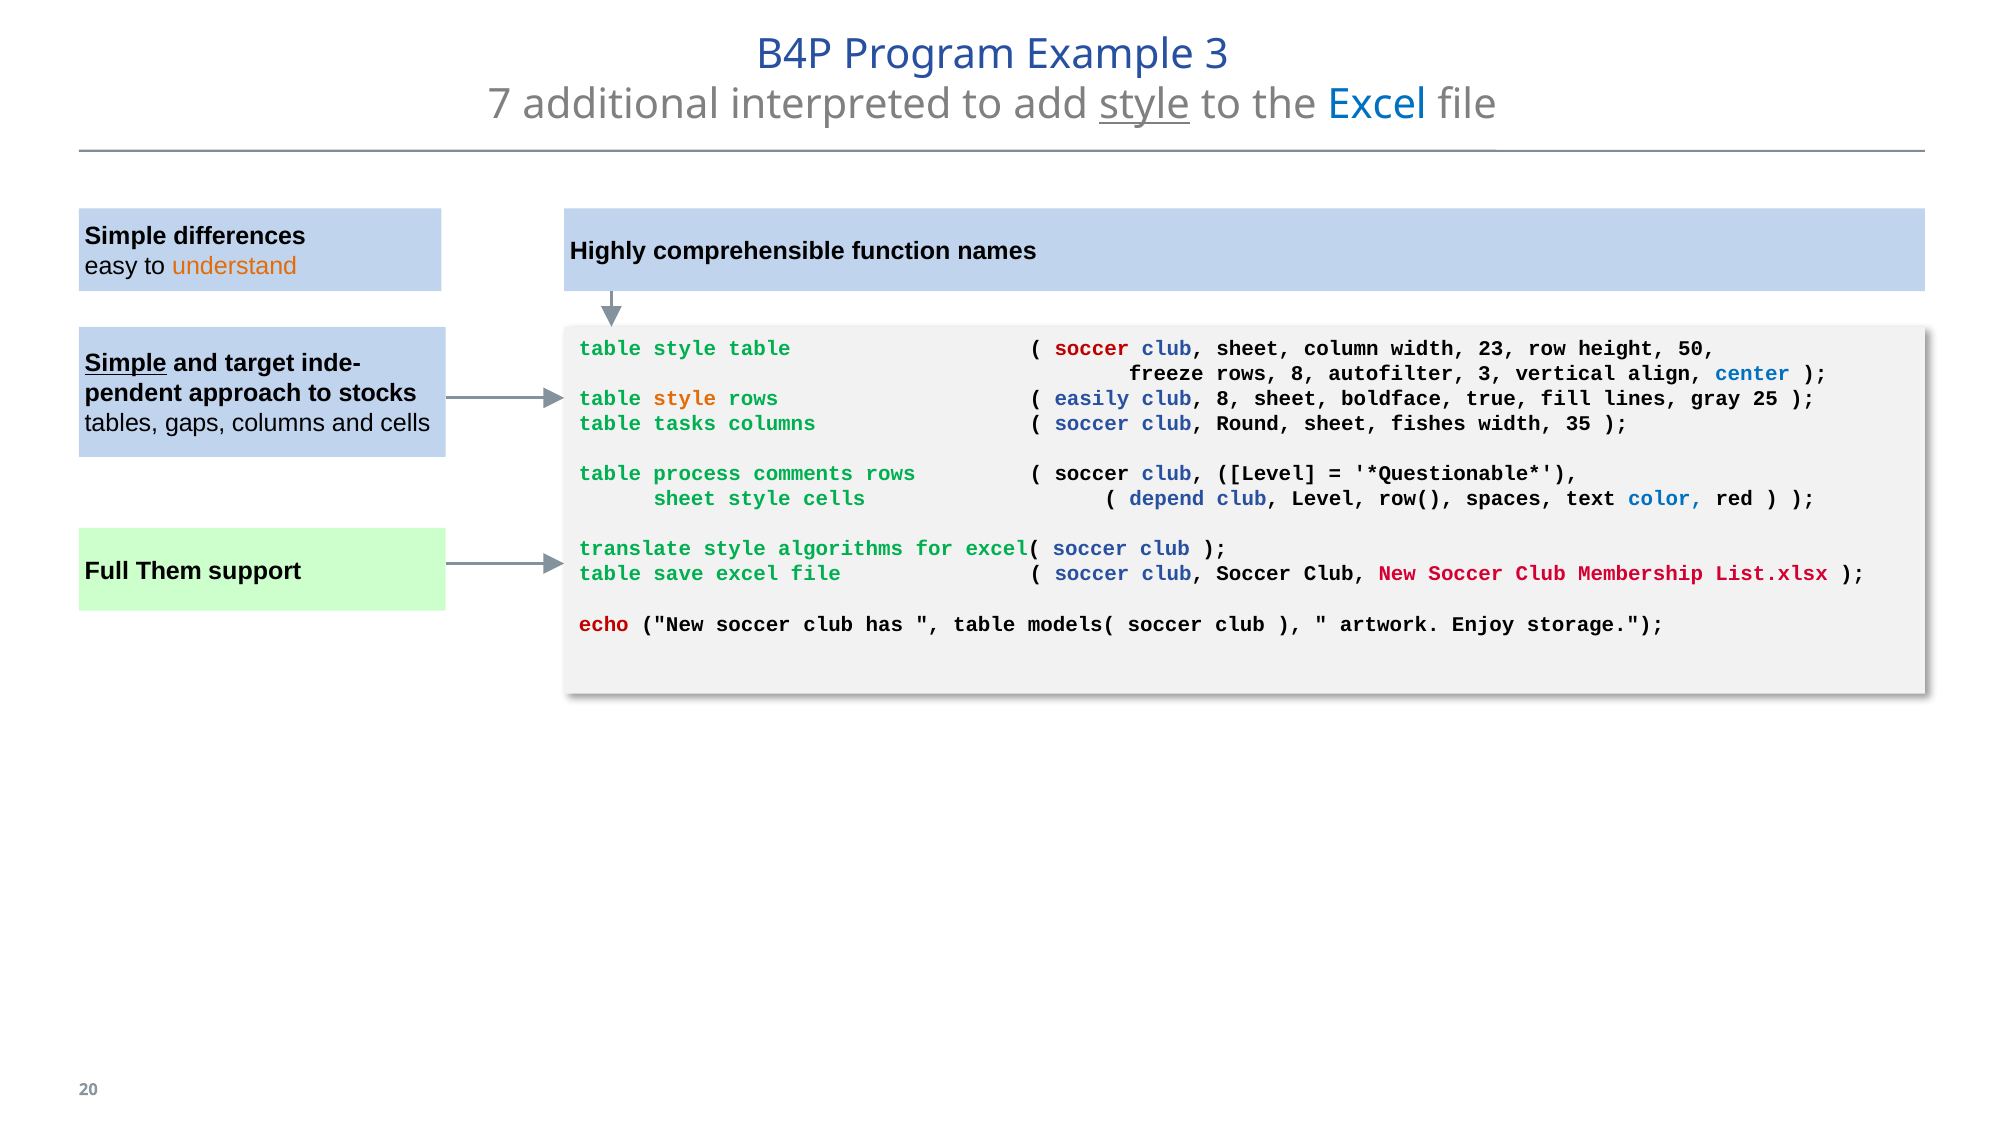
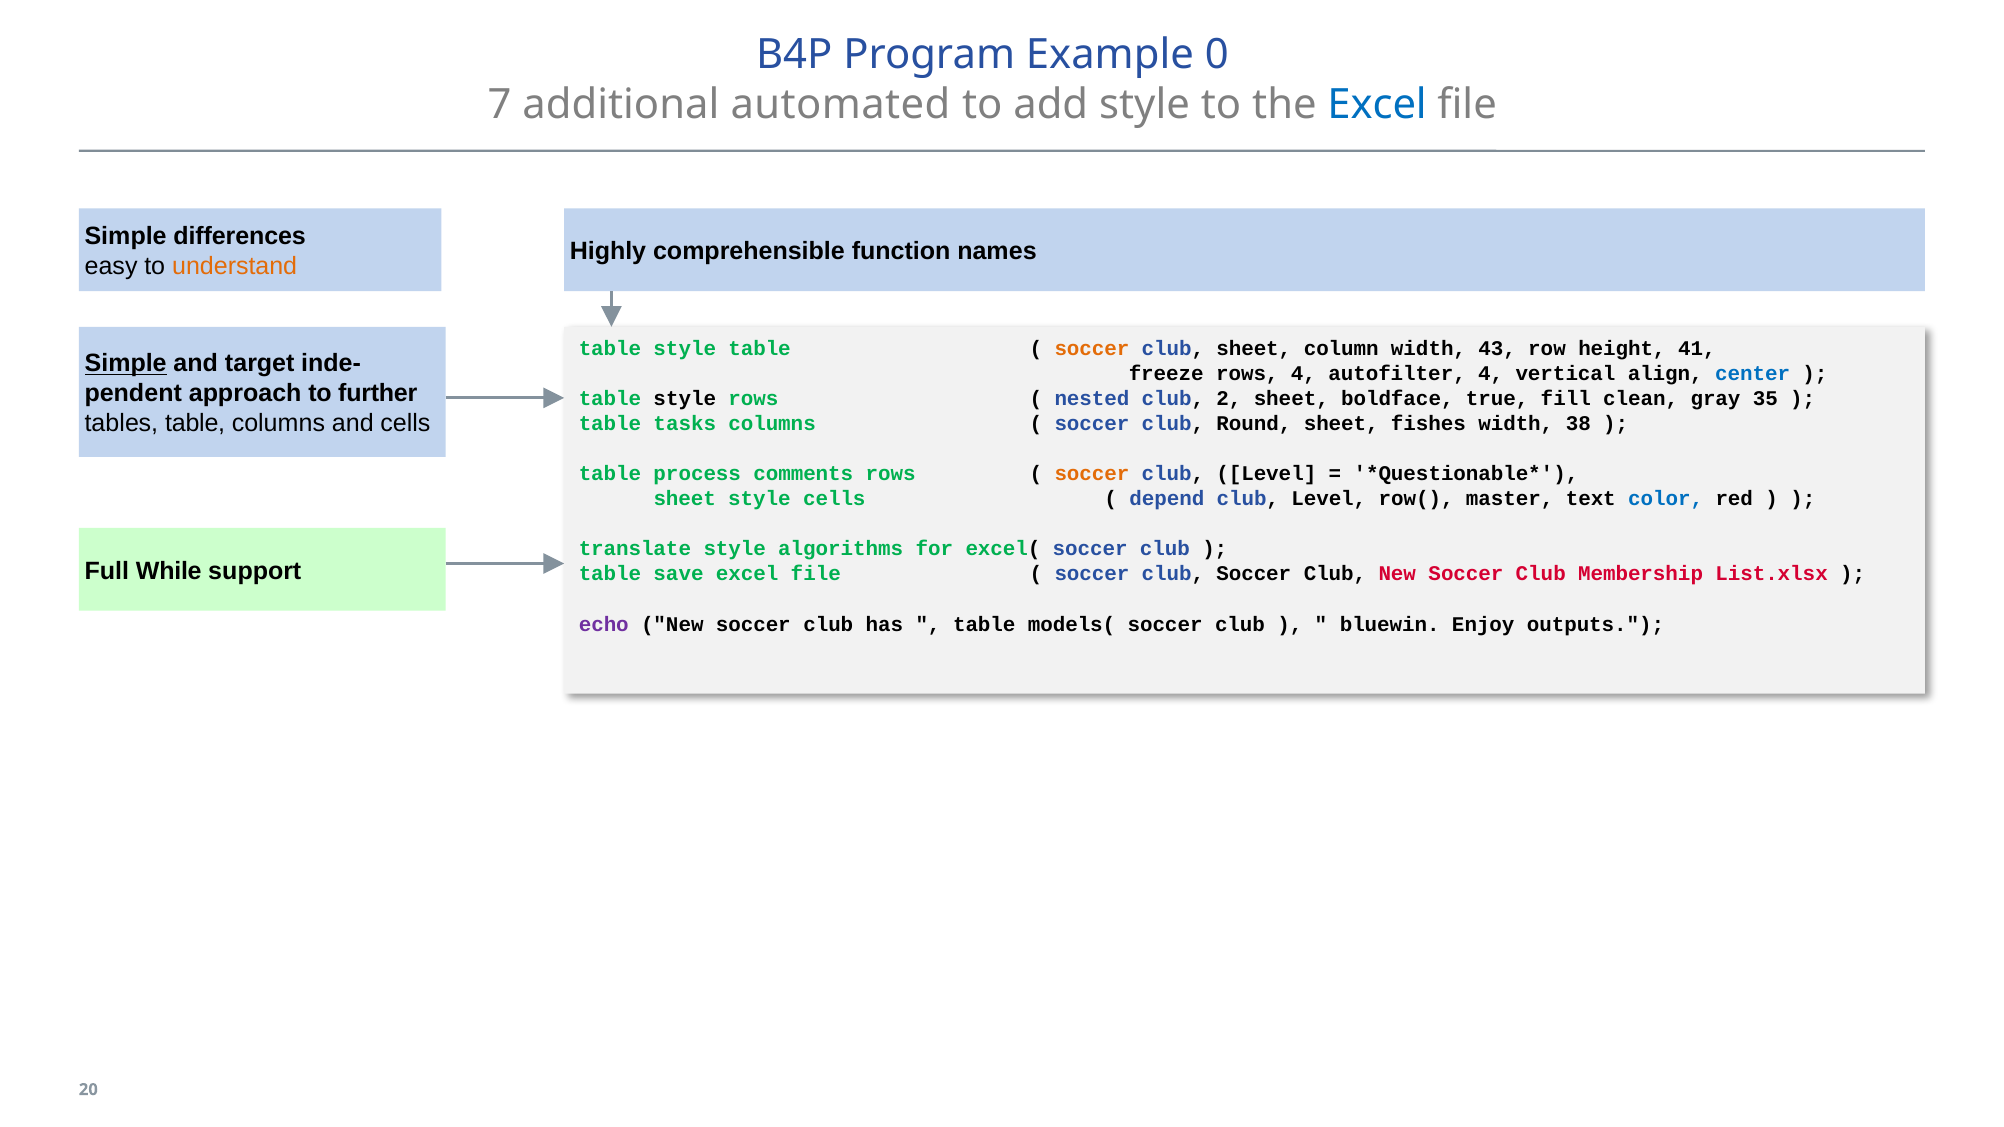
Example 3: 3 -> 0
interpreted: interpreted -> automated
style at (1144, 105) underline: present -> none
soccer at (1092, 348) colour: red -> orange
23: 23 -> 43
50: 50 -> 41
rows 8: 8 -> 4
autofilter 3: 3 -> 4
stocks: stocks -> further
style at (685, 398) colour: orange -> black
easily: easily -> nested
club 8: 8 -> 2
lines: lines -> clean
25: 25 -> 35
tables gaps: gaps -> table
35: 35 -> 38
soccer at (1092, 474) colour: black -> orange
spaces: spaces -> master
Them: Them -> While
echo colour: red -> purple
artwork: artwork -> bluewin
storage: storage -> outputs
